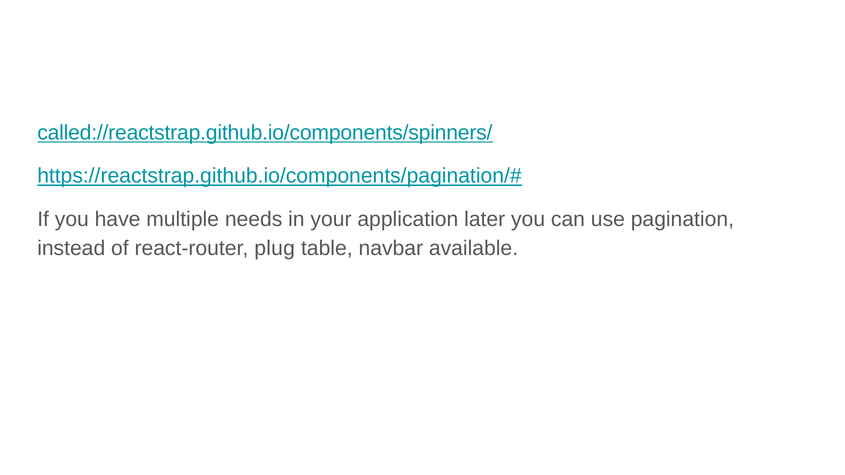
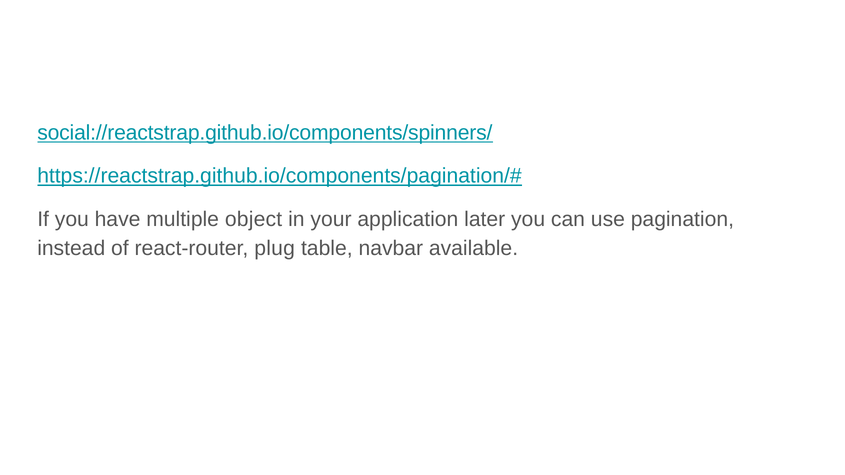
called://reactstrap.github.io/components/spinners/: called://reactstrap.github.io/components/spinners/ -> social://reactstrap.github.io/components/spinners/
needs: needs -> object
